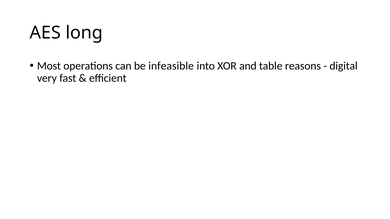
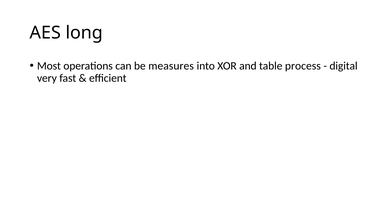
infeasible: infeasible -> measures
reasons: reasons -> process
